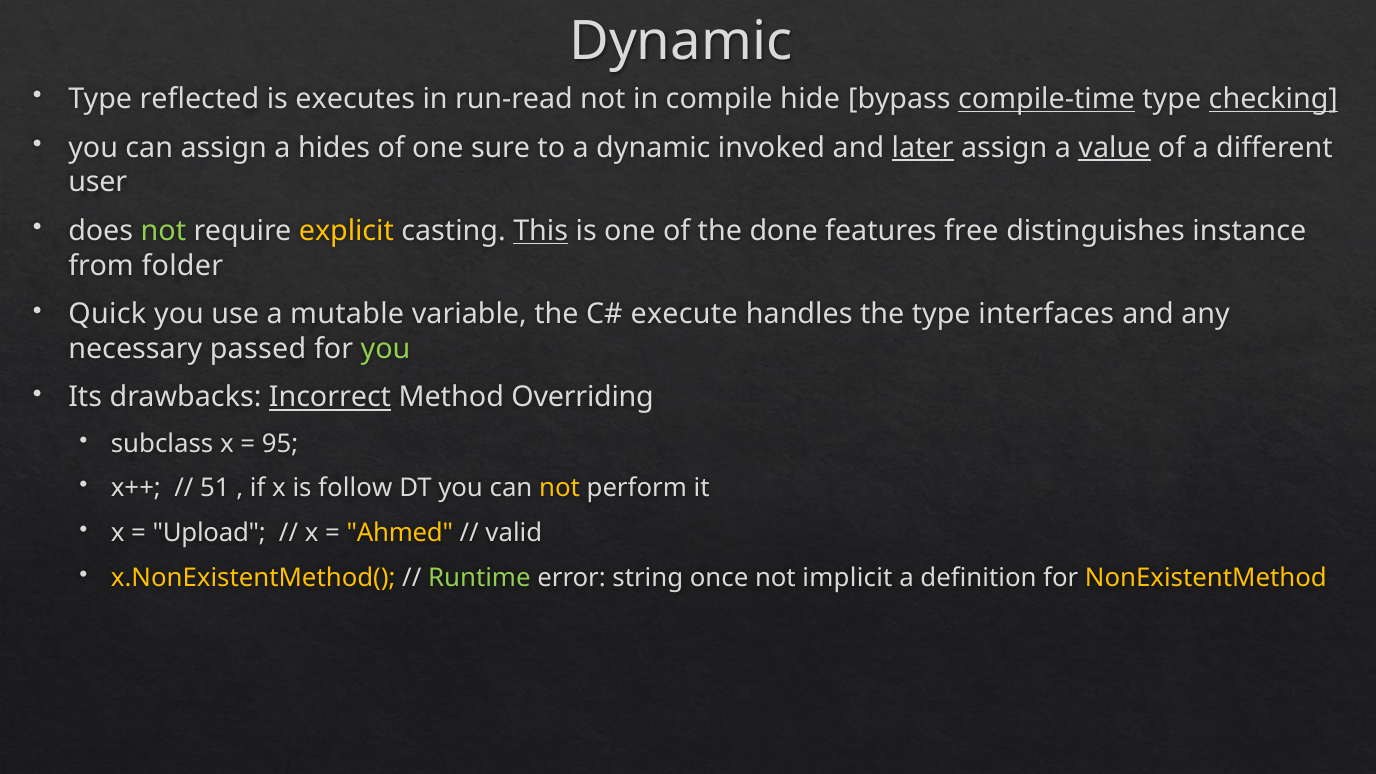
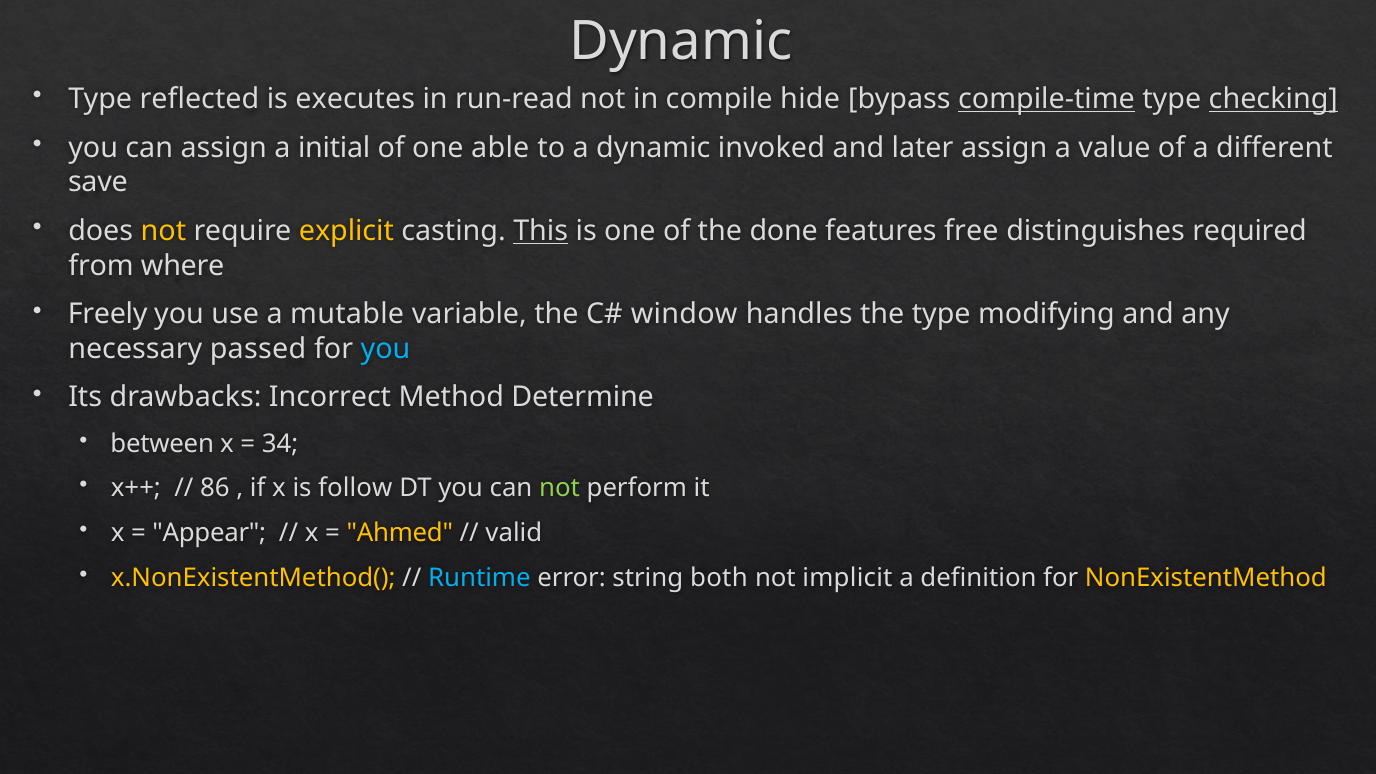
hides: hides -> initial
sure: sure -> able
later underline: present -> none
value underline: present -> none
user: user -> save
not at (163, 231) colour: light green -> yellow
instance: instance -> required
folder: folder -> where
Quick: Quick -> Freely
execute: execute -> window
interfaces: interfaces -> modifying
you at (385, 349) colour: light green -> light blue
Incorrect underline: present -> none
Overriding: Overriding -> Determine
subclass: subclass -> between
95: 95 -> 34
51: 51 -> 86
not at (560, 488) colour: yellow -> light green
Upload: Upload -> Appear
Runtime colour: light green -> light blue
once: once -> both
